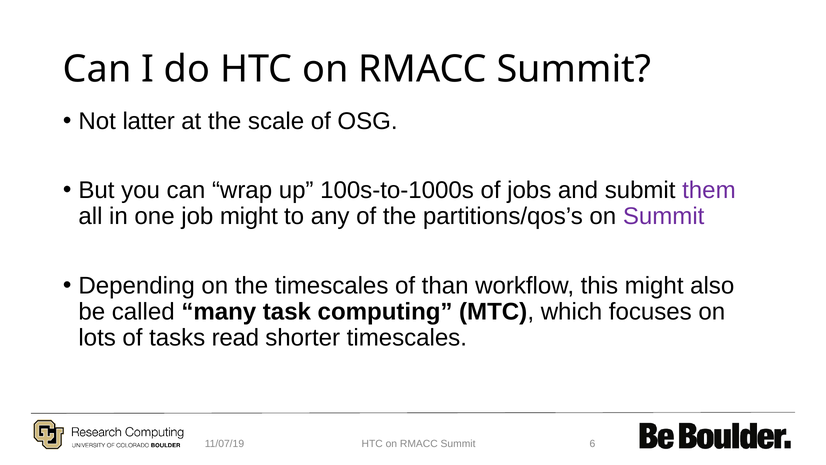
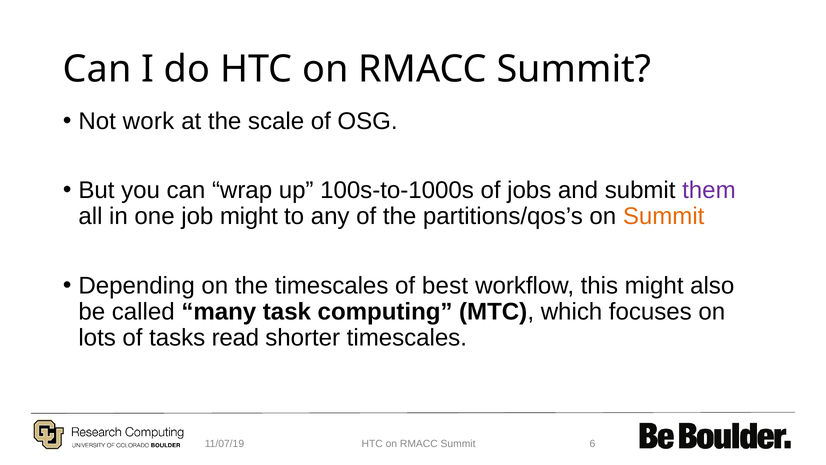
latter: latter -> work
Summit at (664, 216) colour: purple -> orange
than: than -> best
